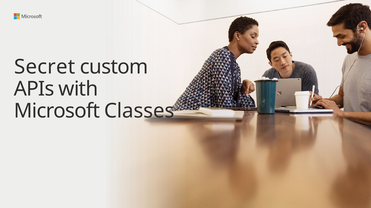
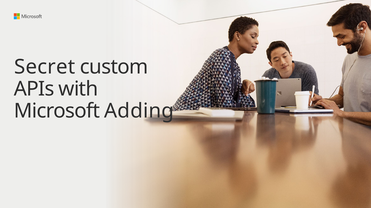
Classes: Classes -> Adding
